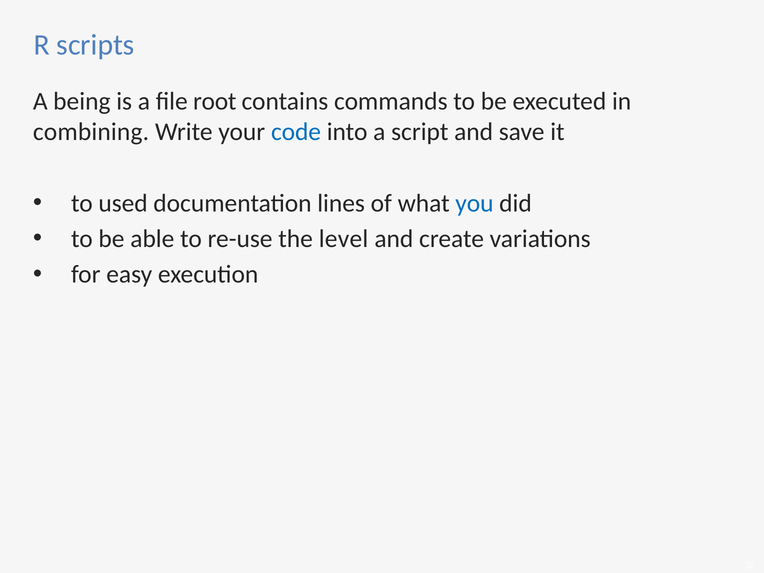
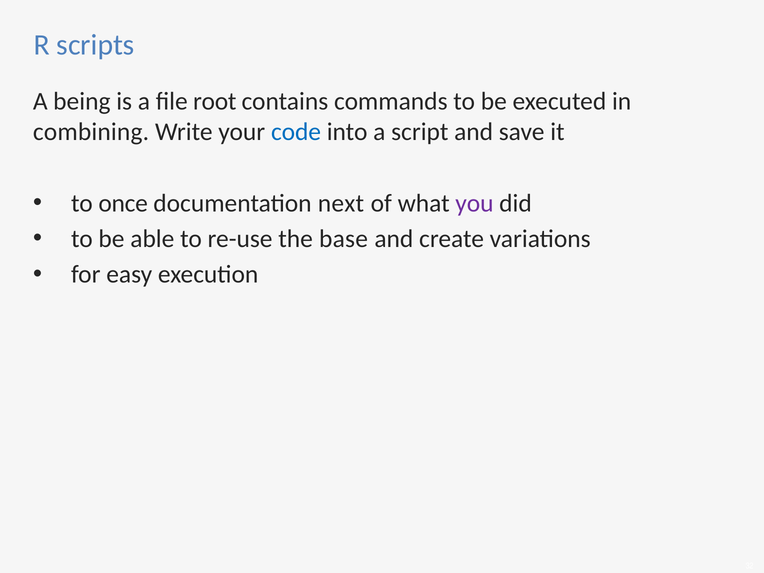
used: used -> once
lines: lines -> next
you colour: blue -> purple
level: level -> base
